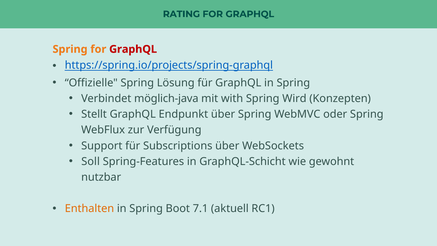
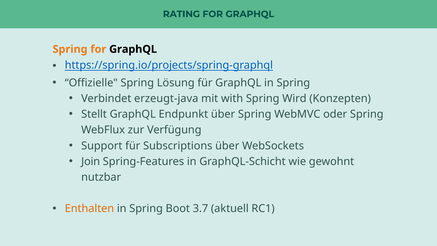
GraphQL at (133, 49) colour: red -> black
möglich-java: möglich-java -> erzeugt-java
Soll: Soll -> Join
7.1: 7.1 -> 3.7
